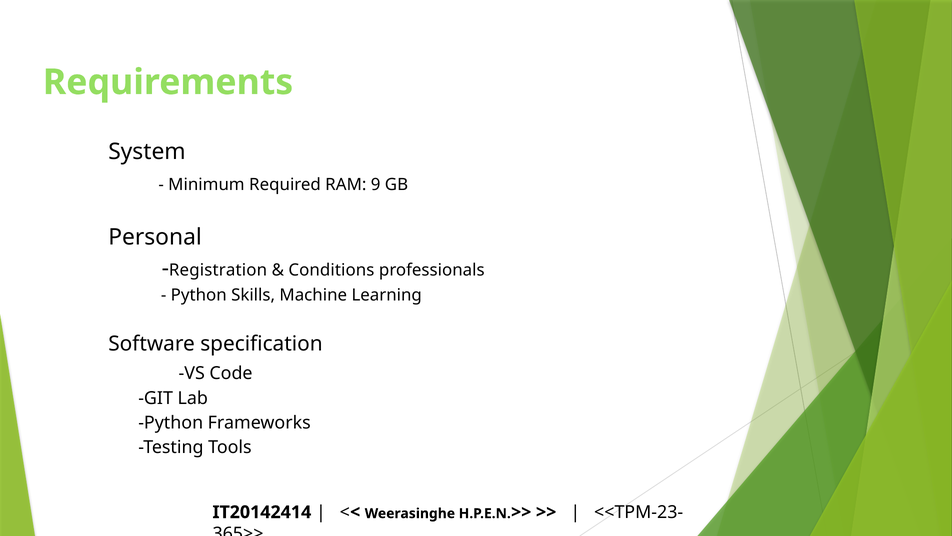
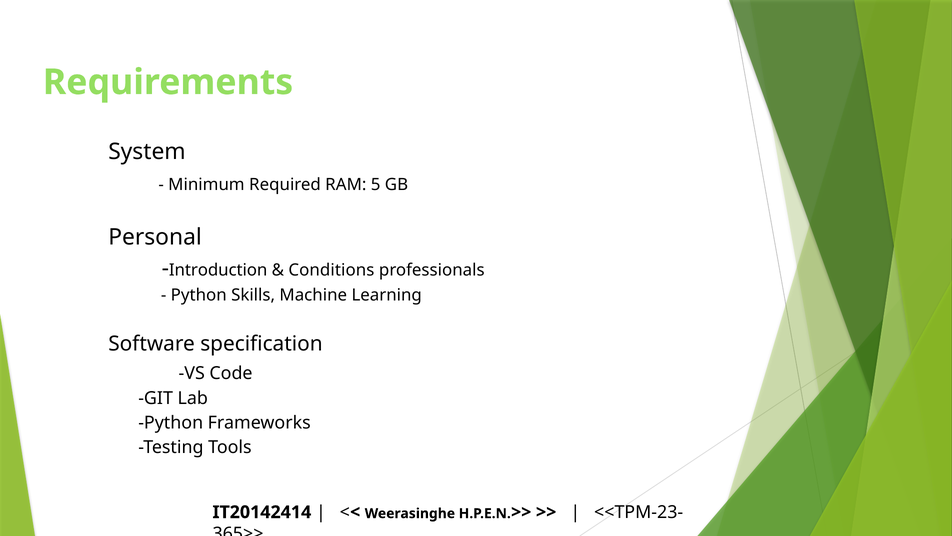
9: 9 -> 5
Registration: Registration -> Introduction
